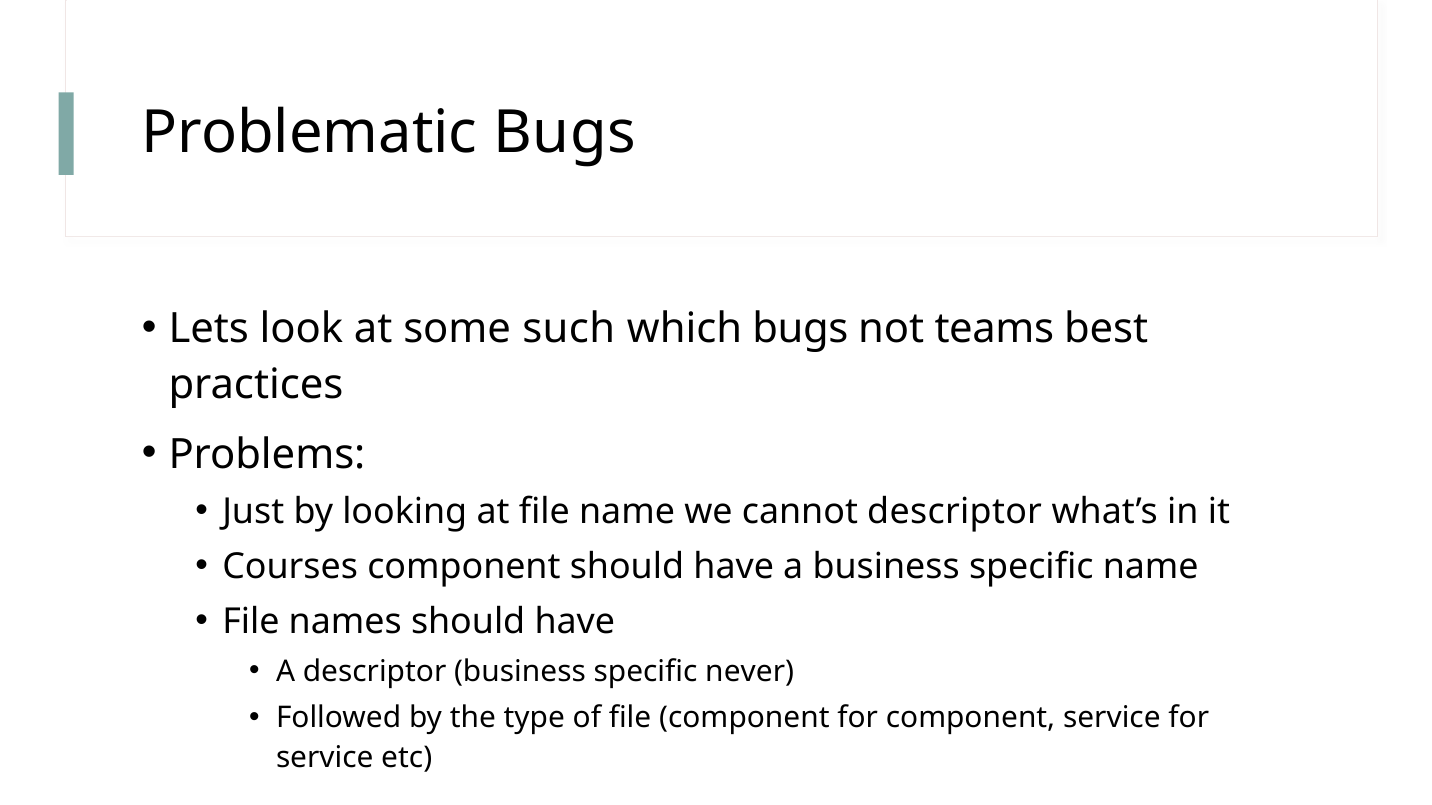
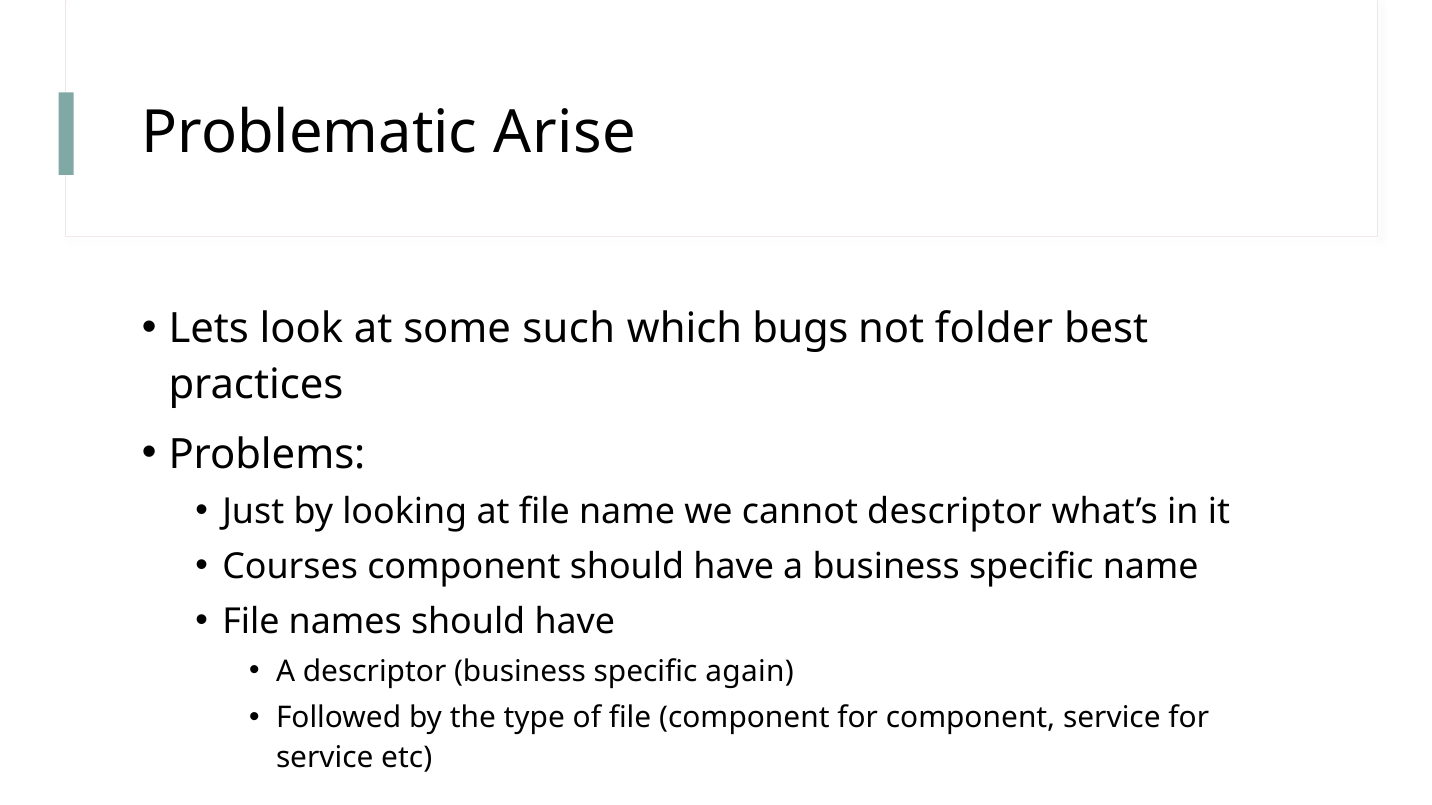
Problematic Bugs: Bugs -> Arise
teams: teams -> folder
never: never -> again
